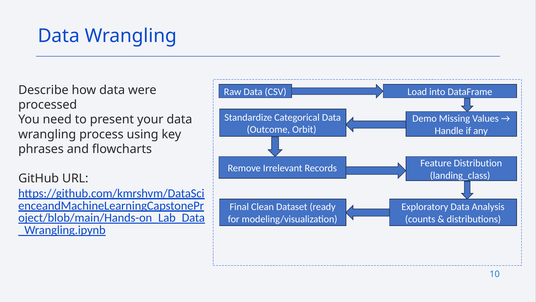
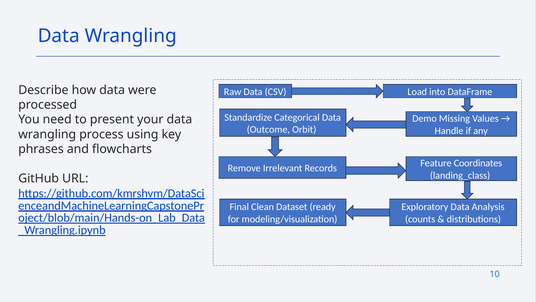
Distribution: Distribution -> Coordinates
